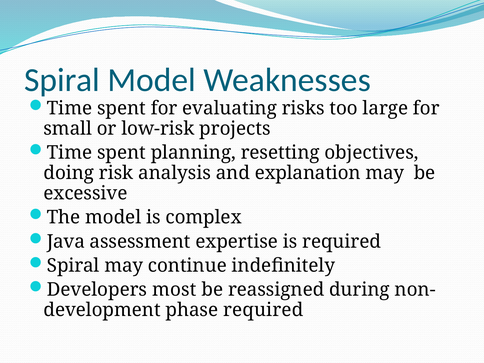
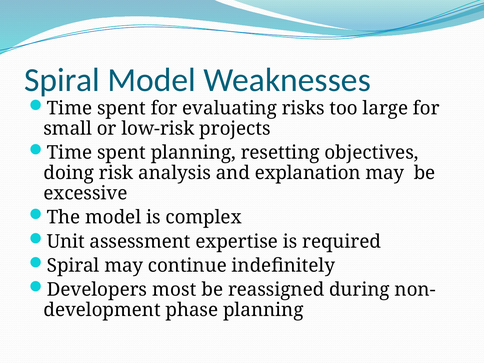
Java: Java -> Unit
phase required: required -> planning
